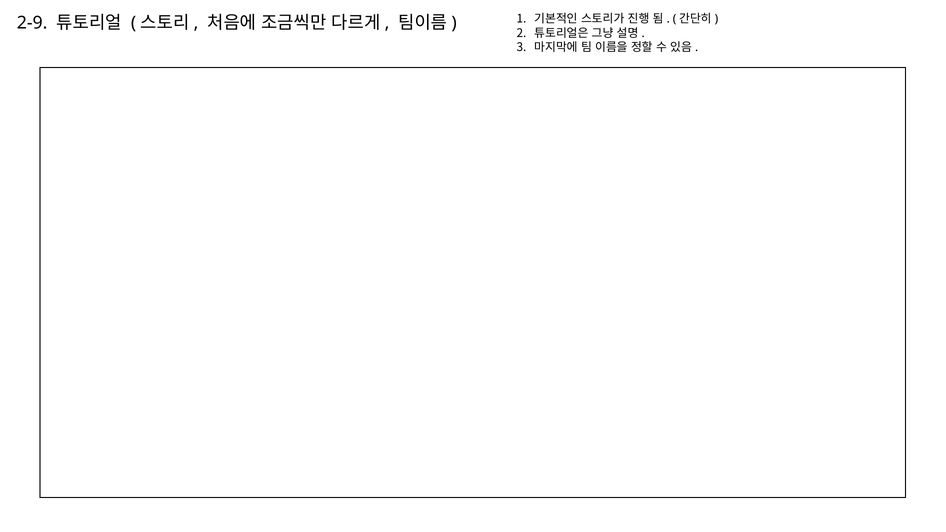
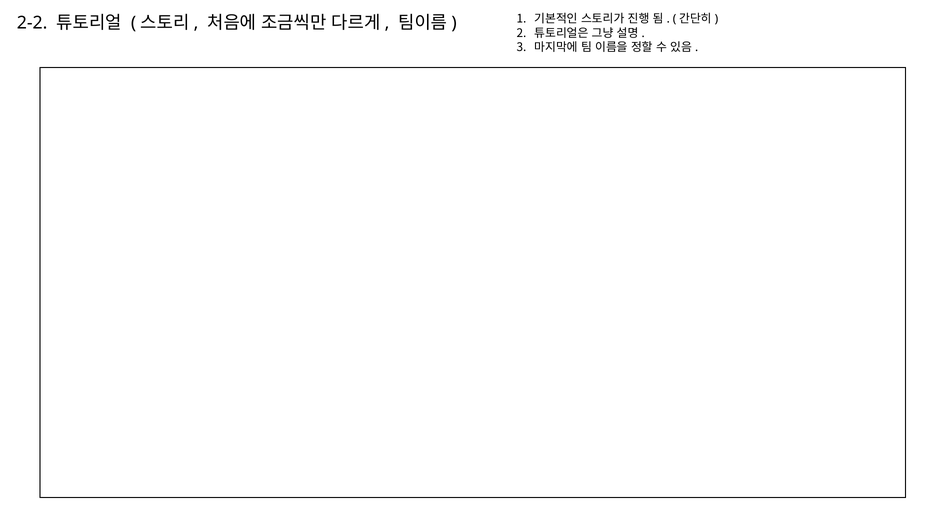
2-9: 2-9 -> 2-2
